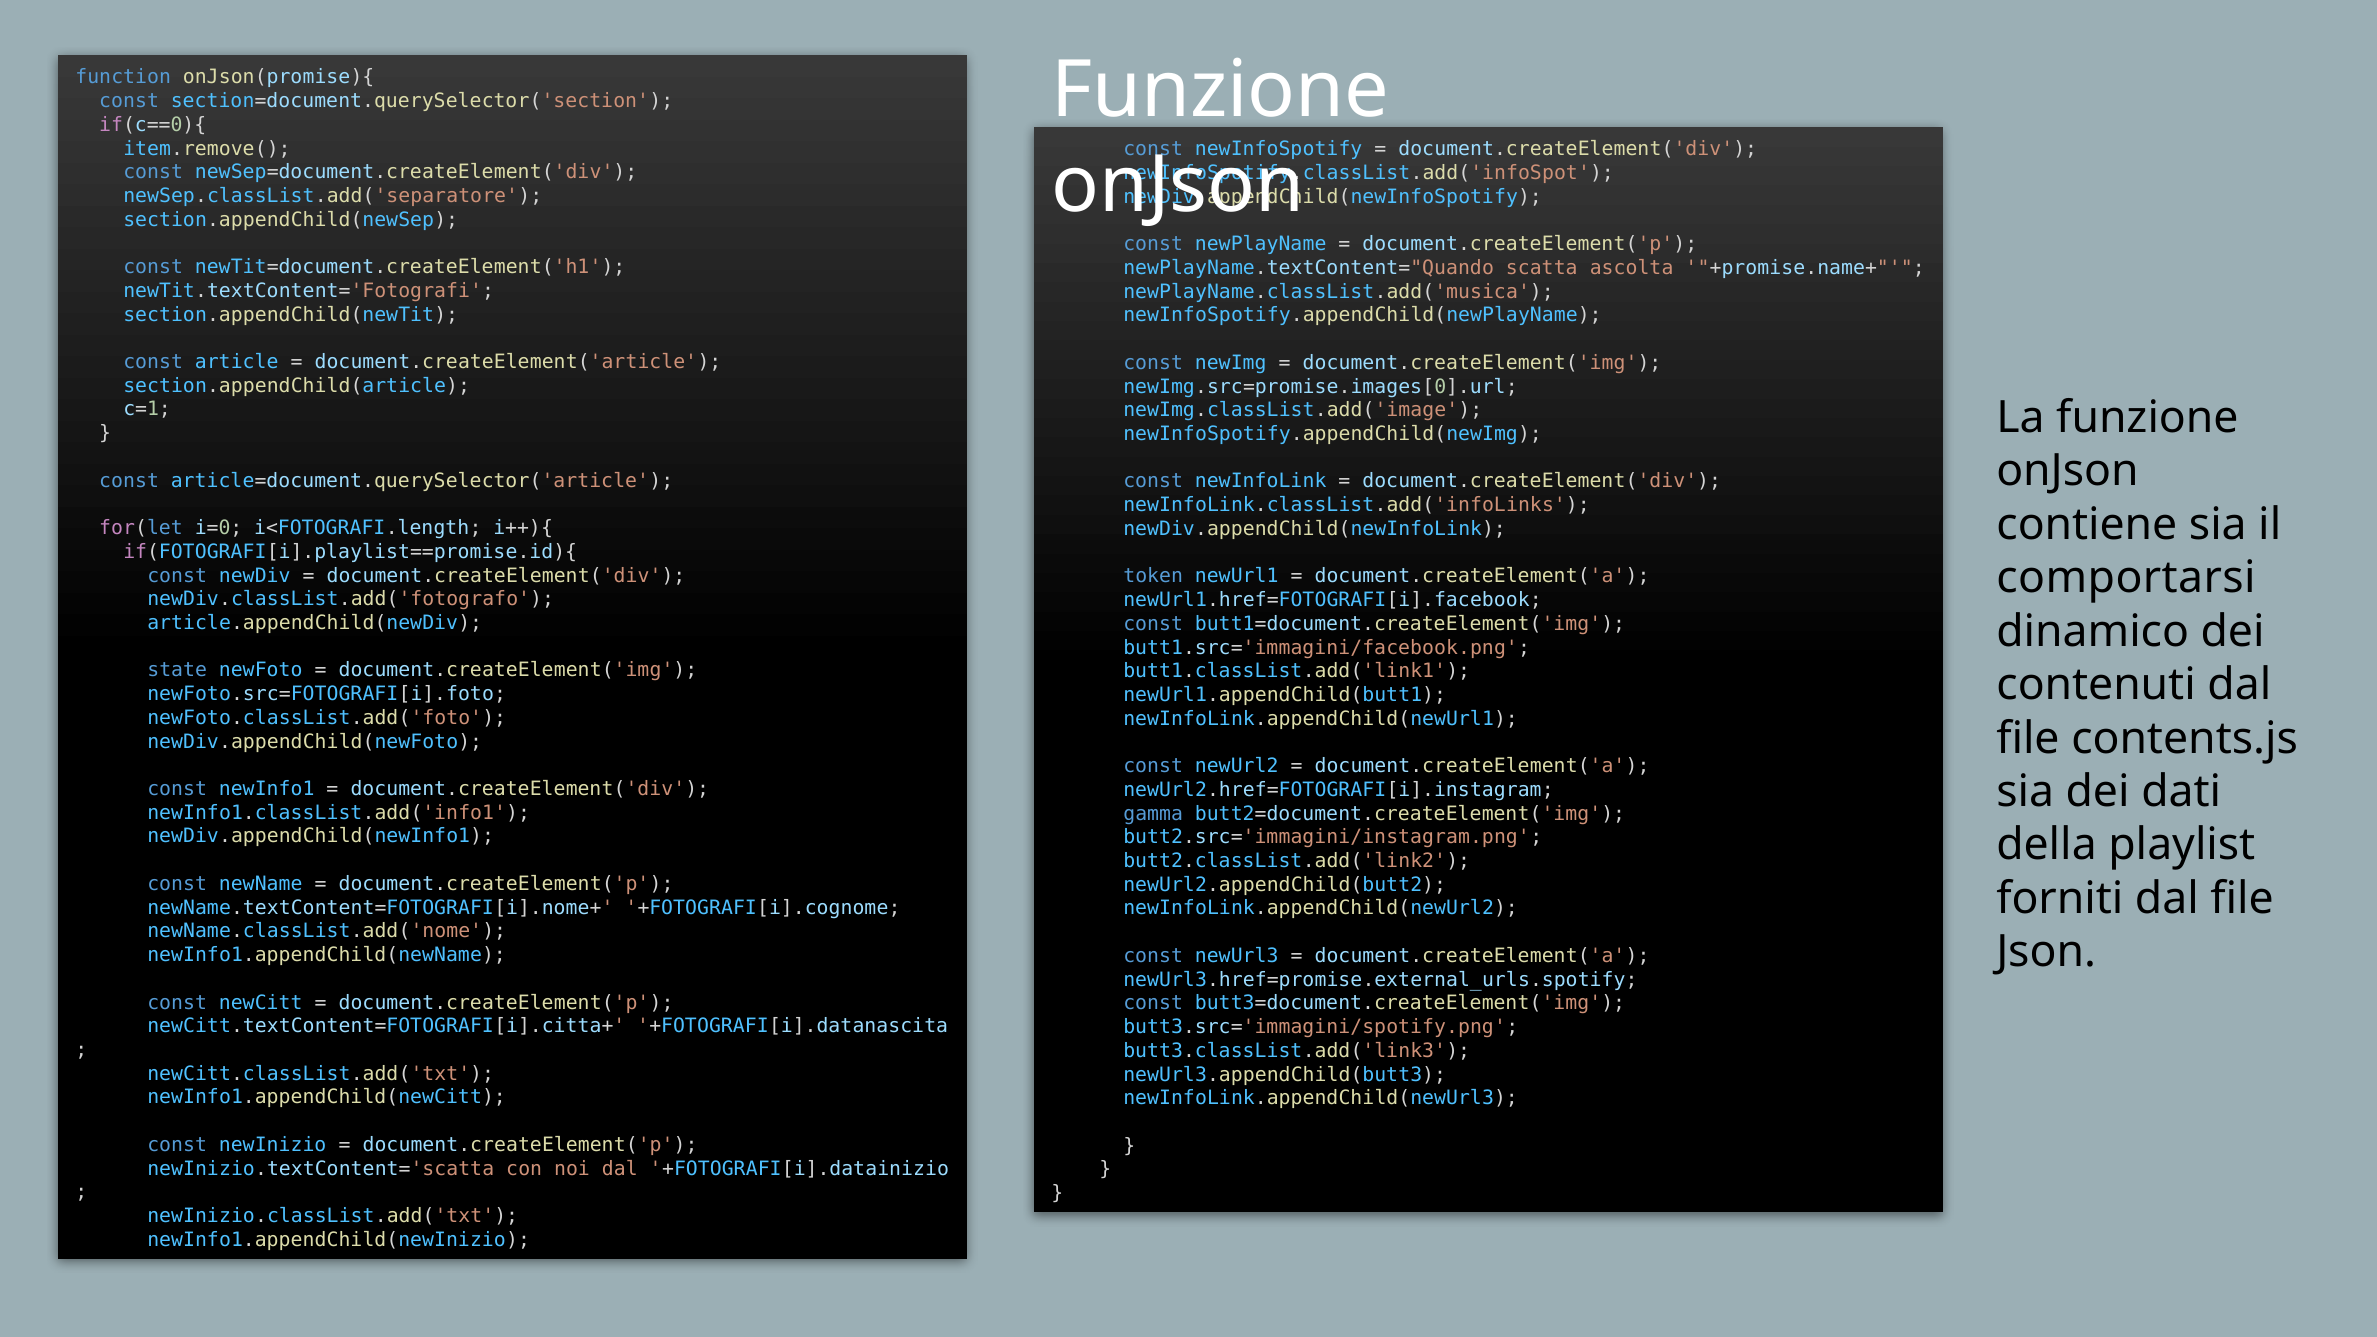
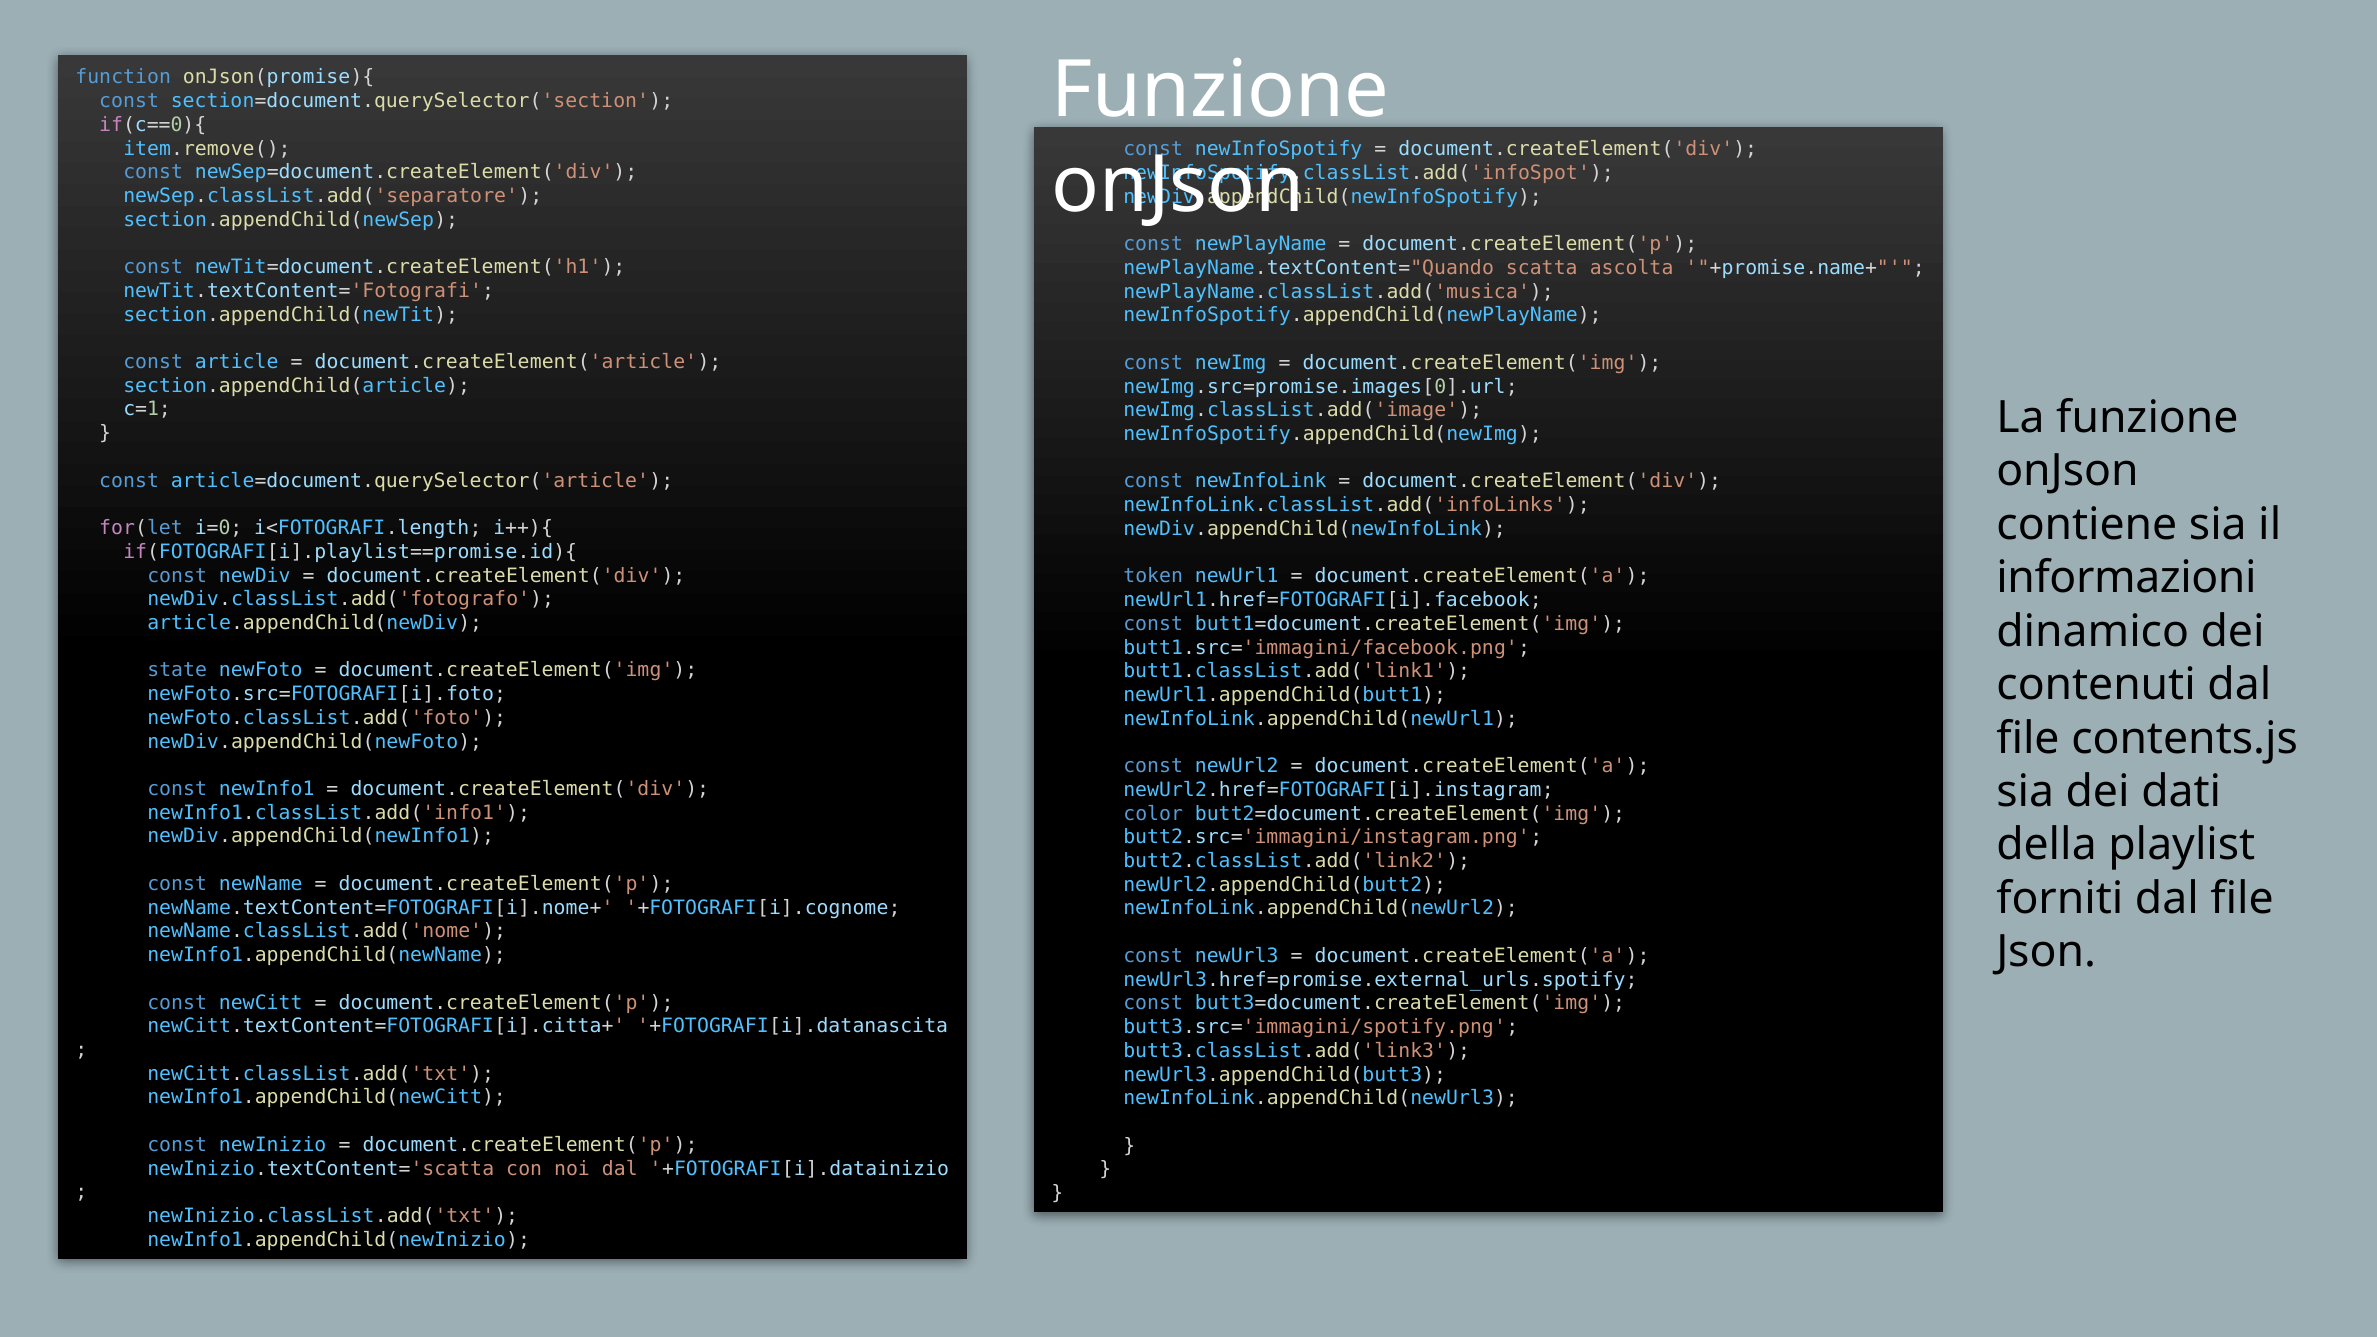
comportarsi: comportarsi -> informazioni
gamma: gamma -> color
